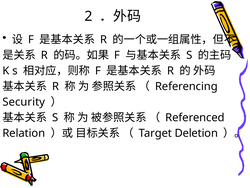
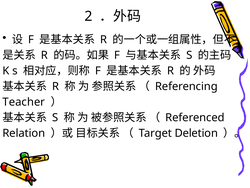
Security: Security -> Teacher
